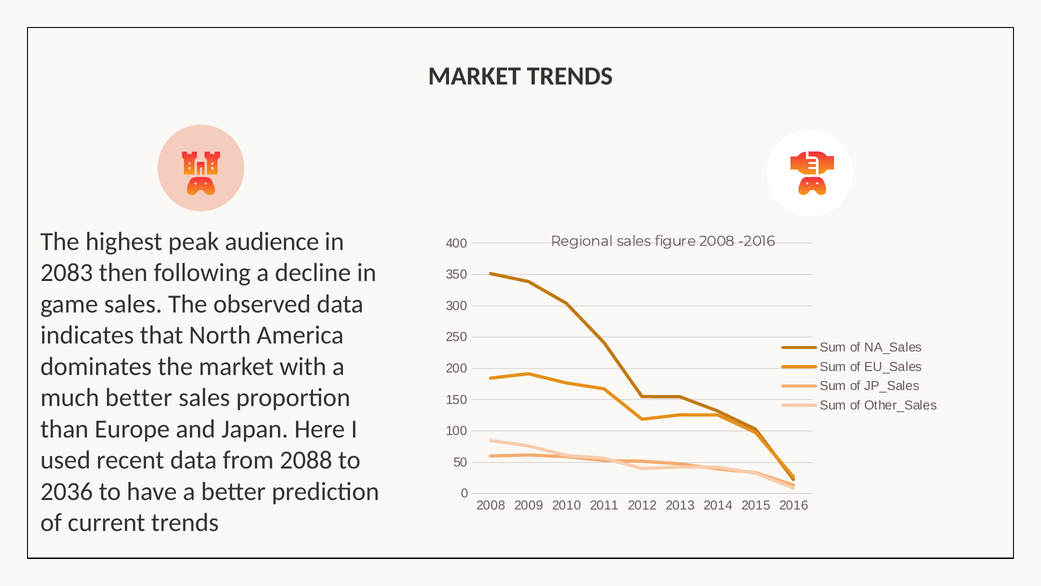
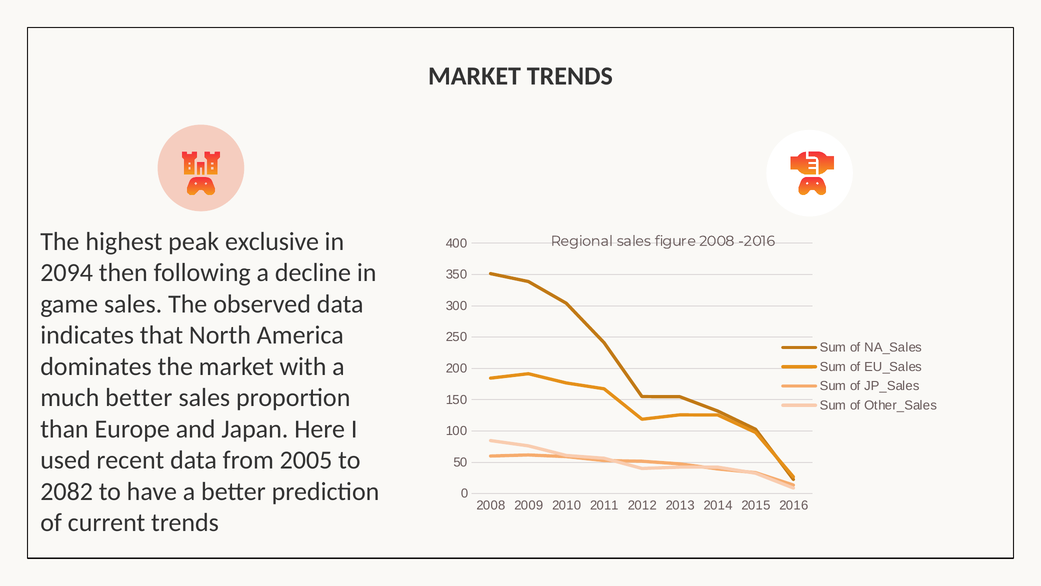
audience: audience -> exclusive
2083: 2083 -> 2094
2088: 2088 -> 2005
2036: 2036 -> 2082
